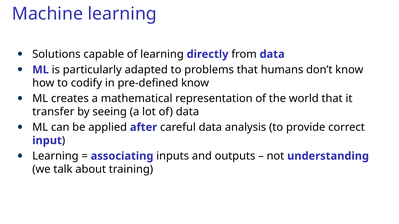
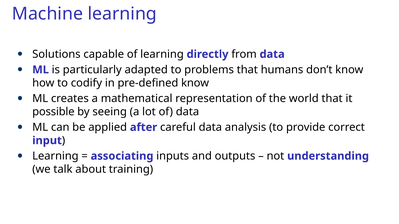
transfer: transfer -> possible
